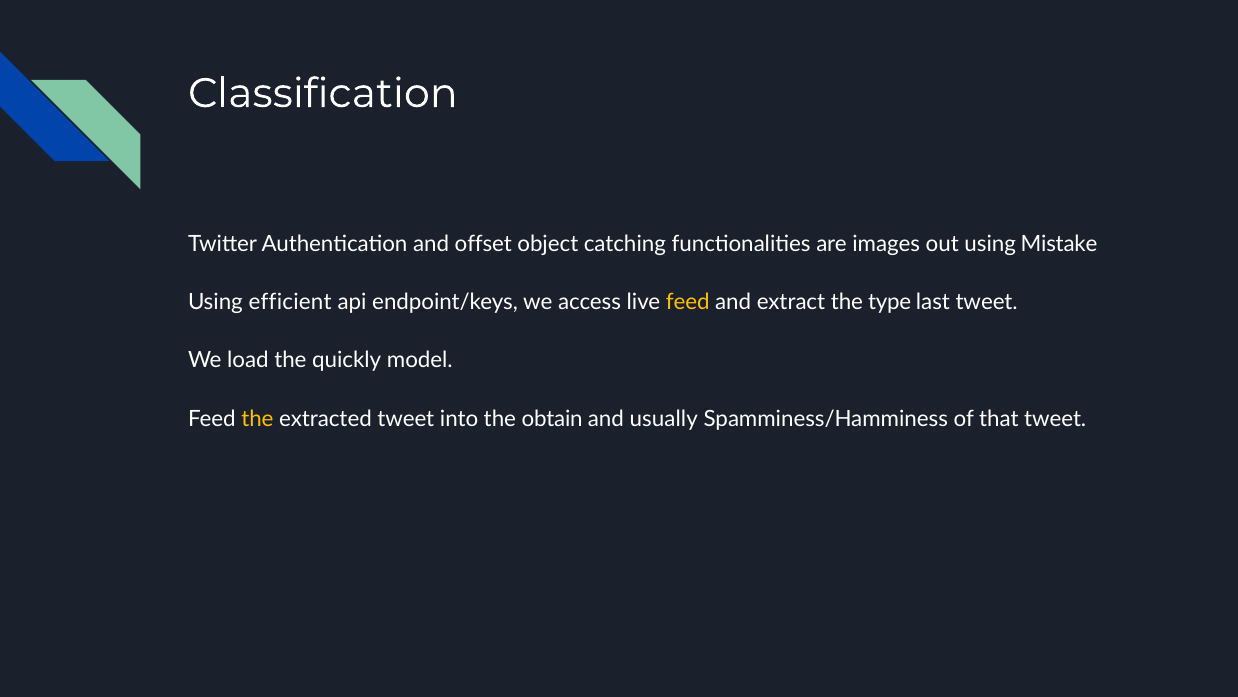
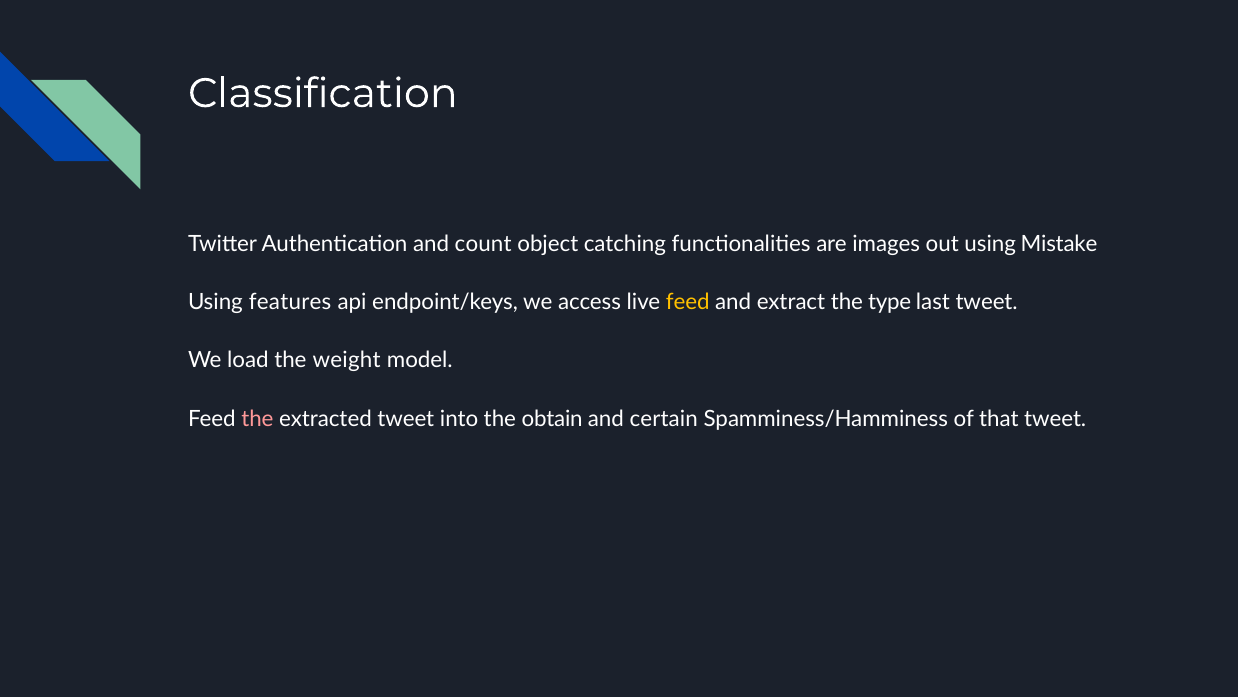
offset: offset -> count
efficient: efficient -> features
quickly: quickly -> weight
the at (257, 419) colour: yellow -> pink
usually: usually -> certain
